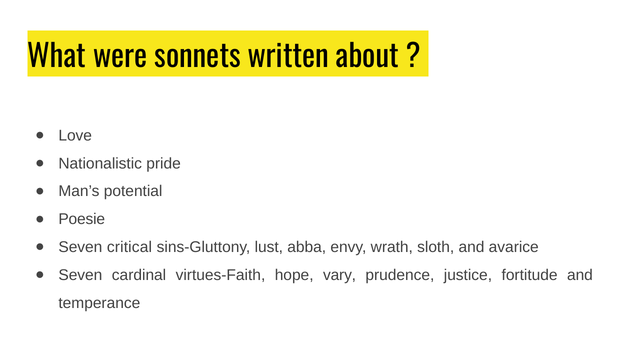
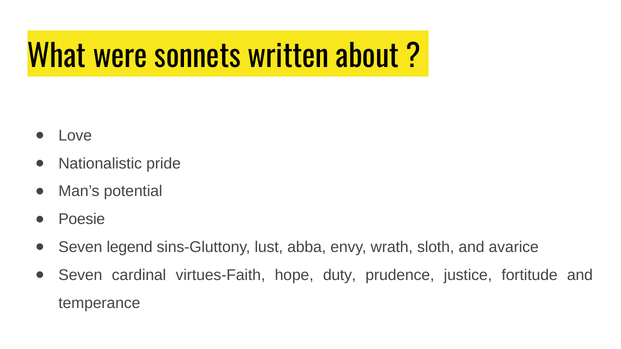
critical: critical -> legend
vary: vary -> duty
